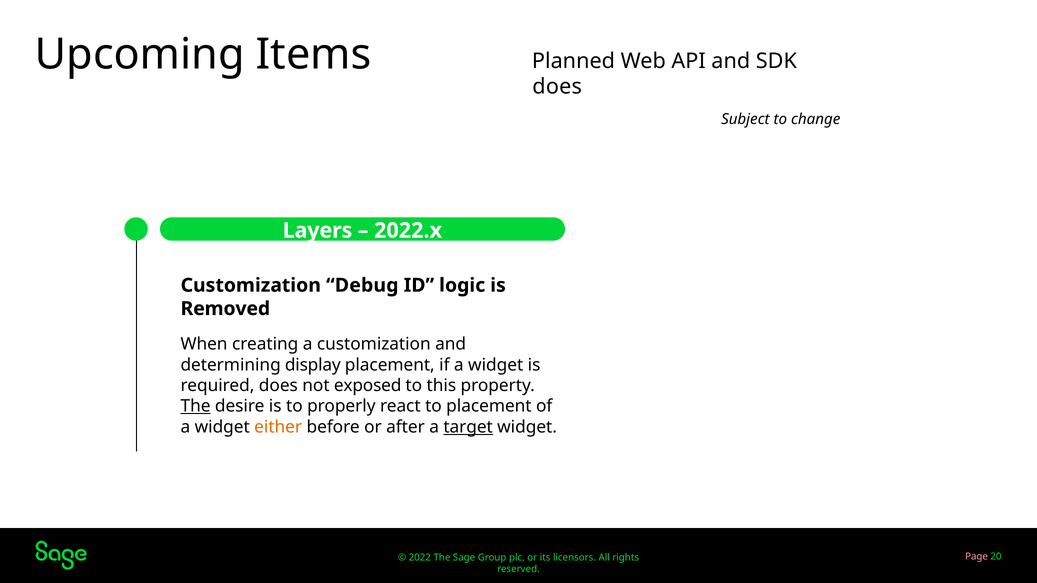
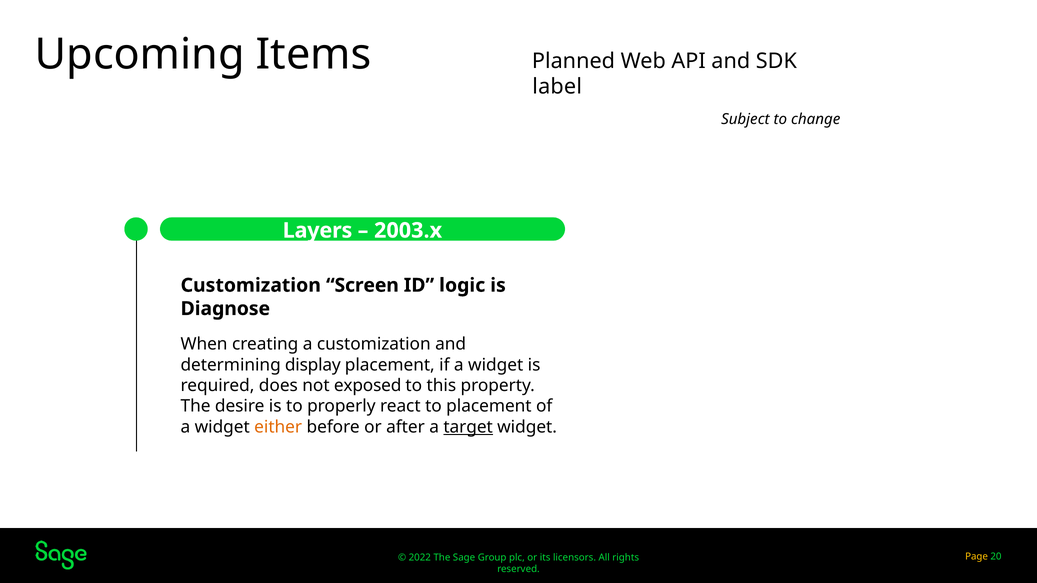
does at (557, 87): does -> label
2022.x: 2022.x -> 2003.x
Debug: Debug -> Screen
Removed: Removed -> Diagnose
The at (196, 406) underline: present -> none
Page colour: pink -> yellow
